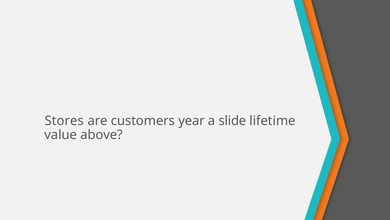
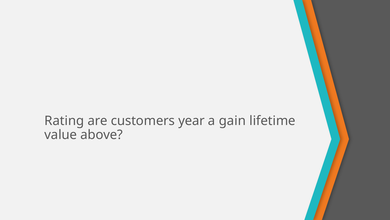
Stores: Stores -> Rating
slide: slide -> gain
